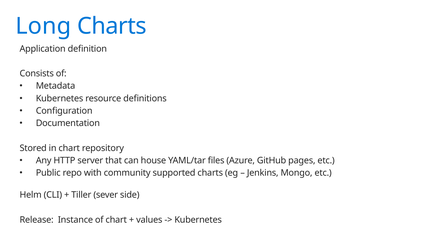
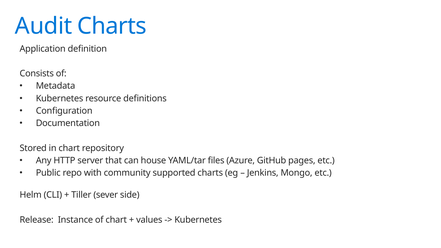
Long: Long -> Audit
